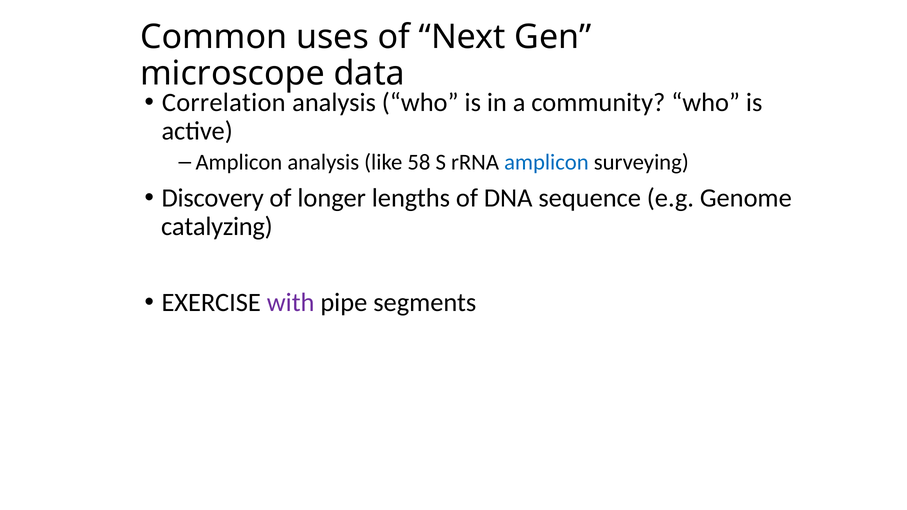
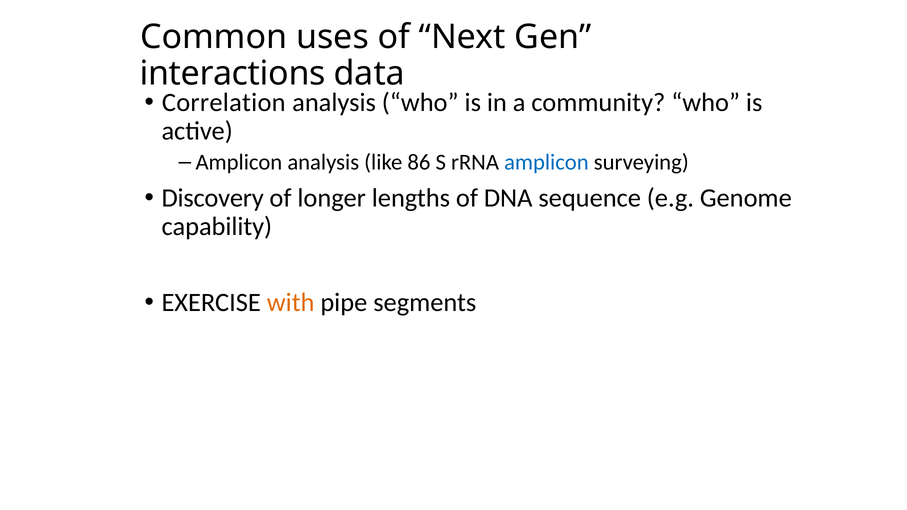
microscope: microscope -> interactions
58: 58 -> 86
catalyzing: catalyzing -> capability
with colour: purple -> orange
